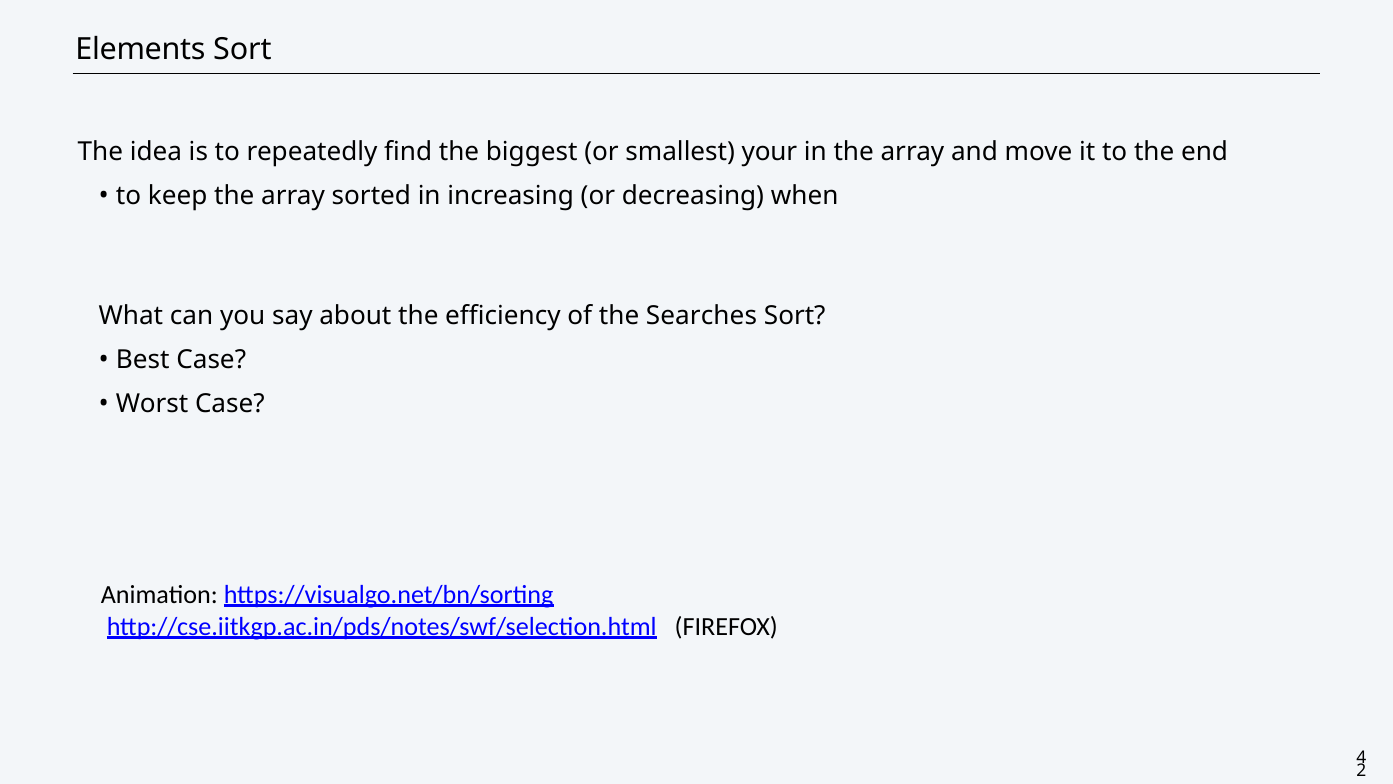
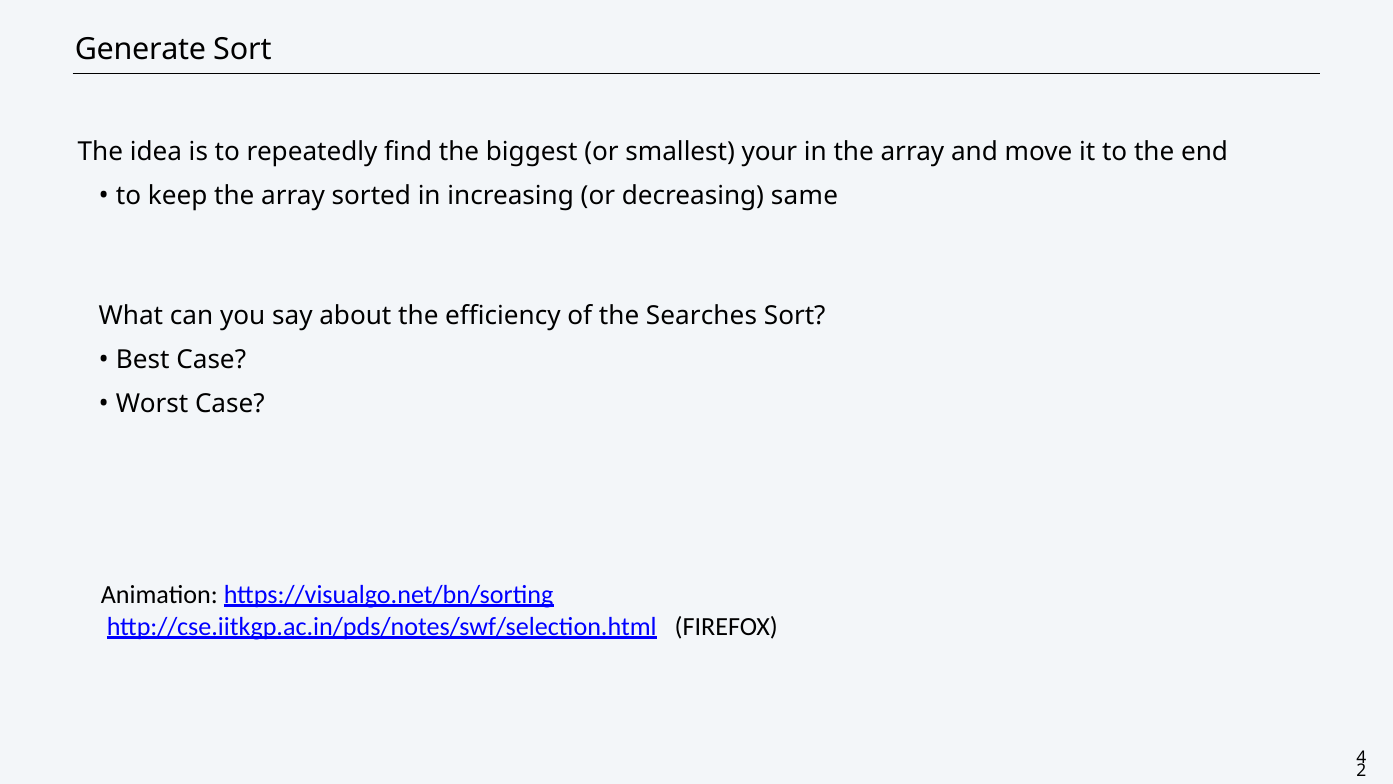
Elements: Elements -> Generate
when: when -> same
